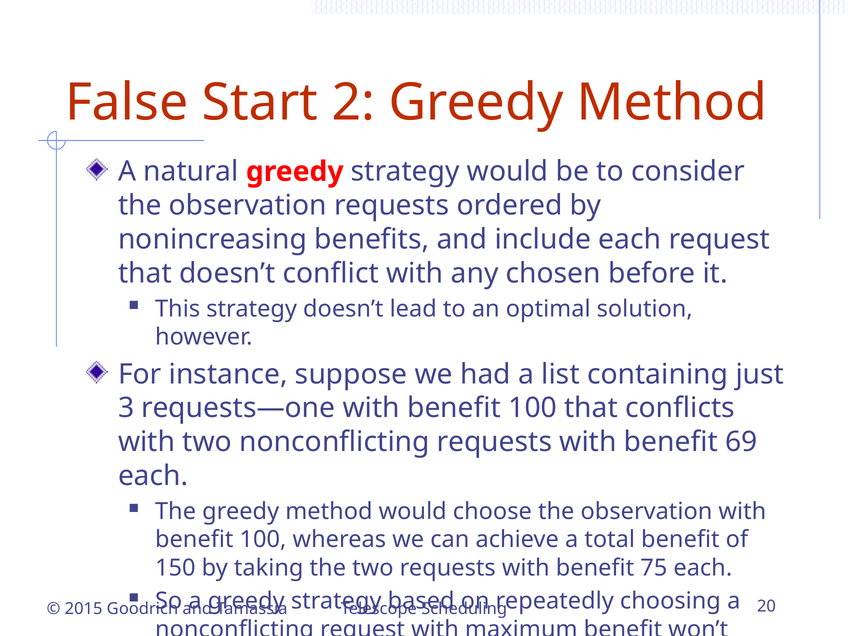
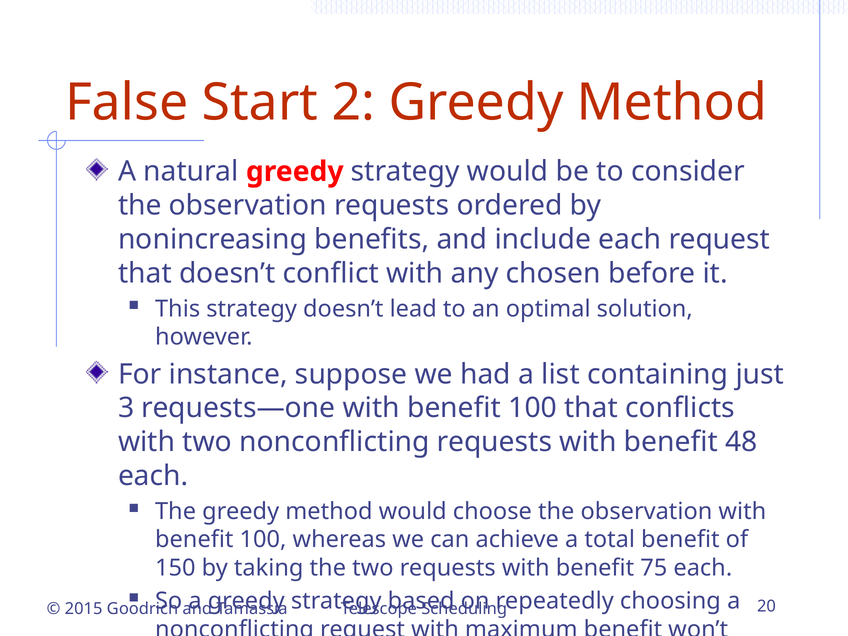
69: 69 -> 48
